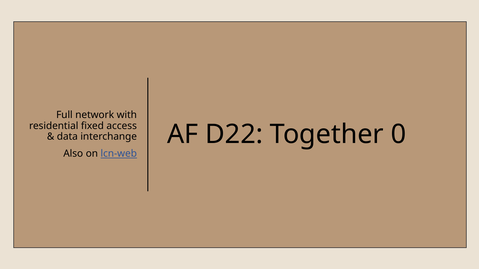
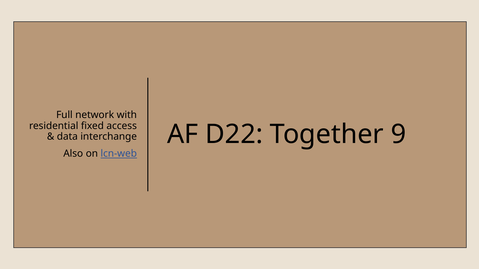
0: 0 -> 9
